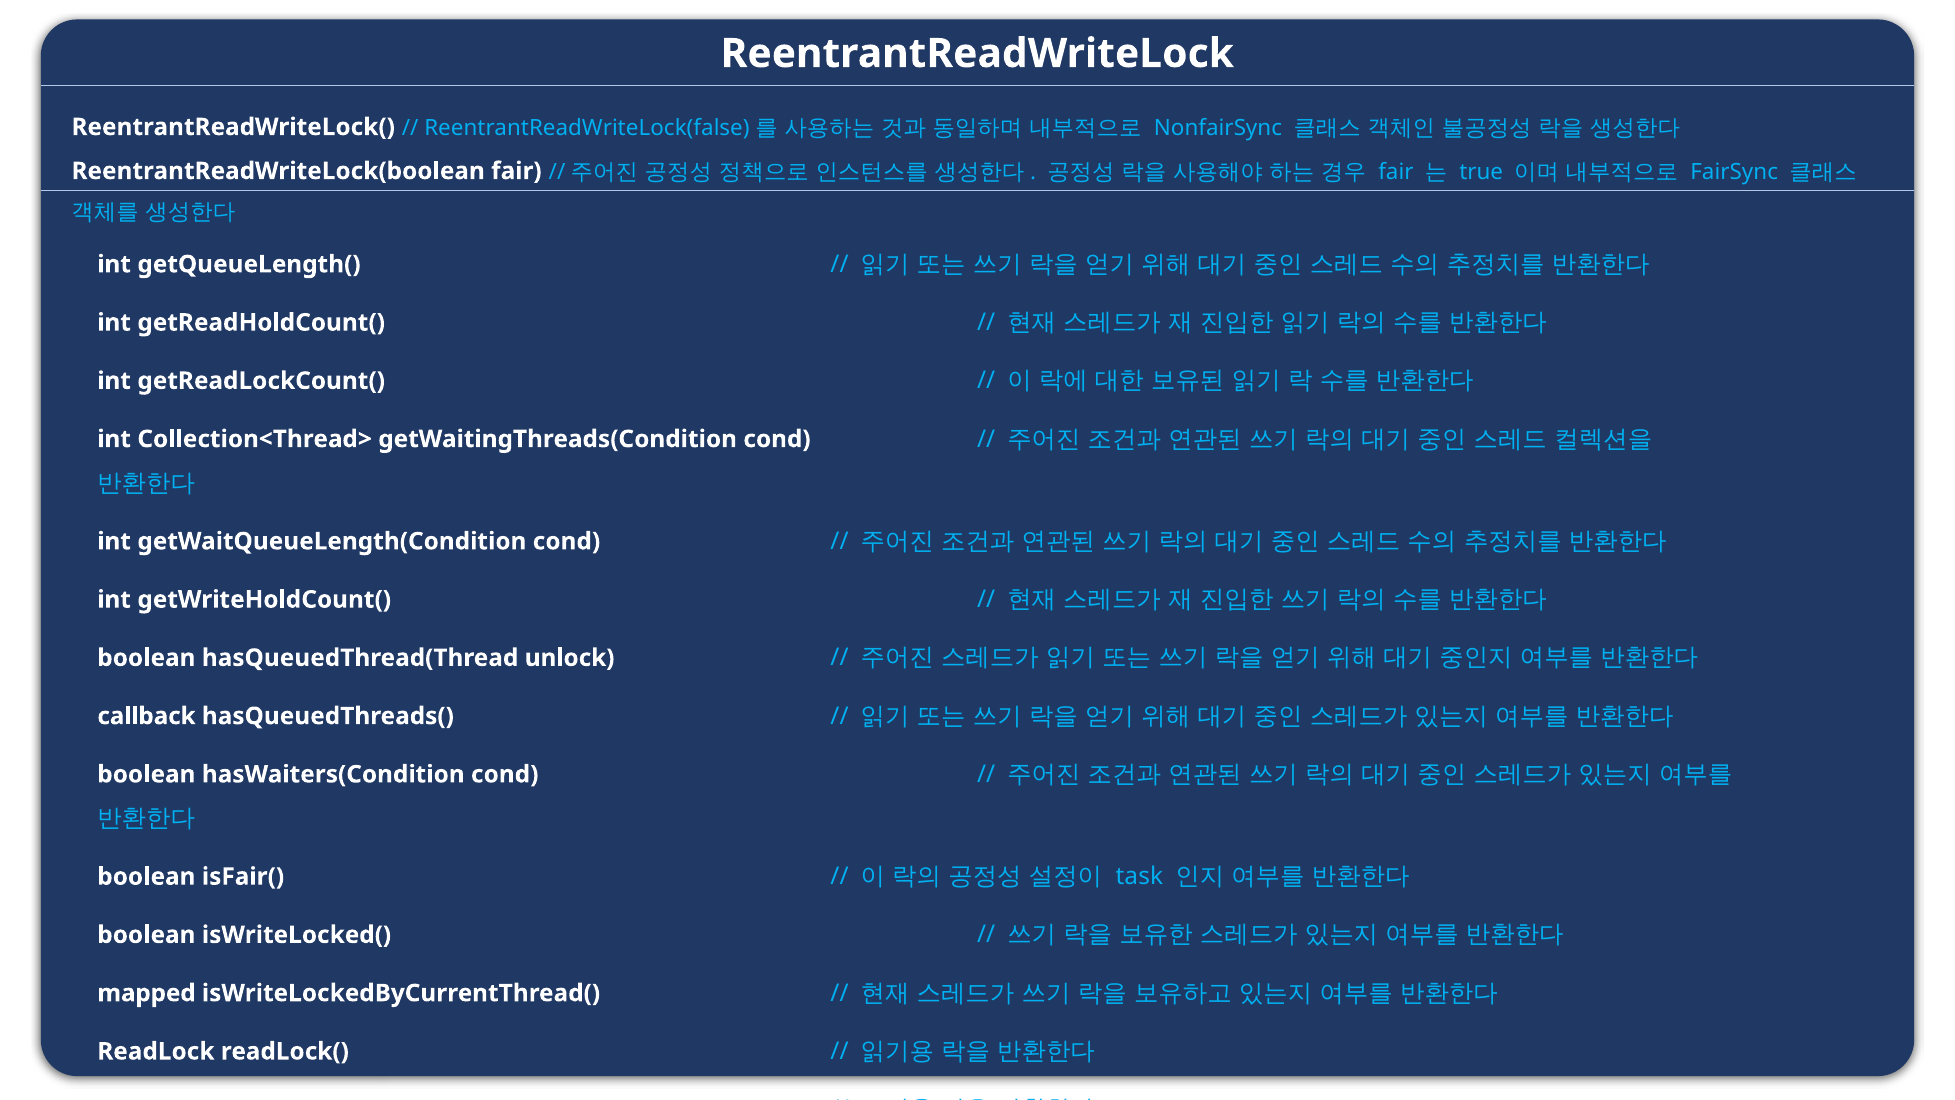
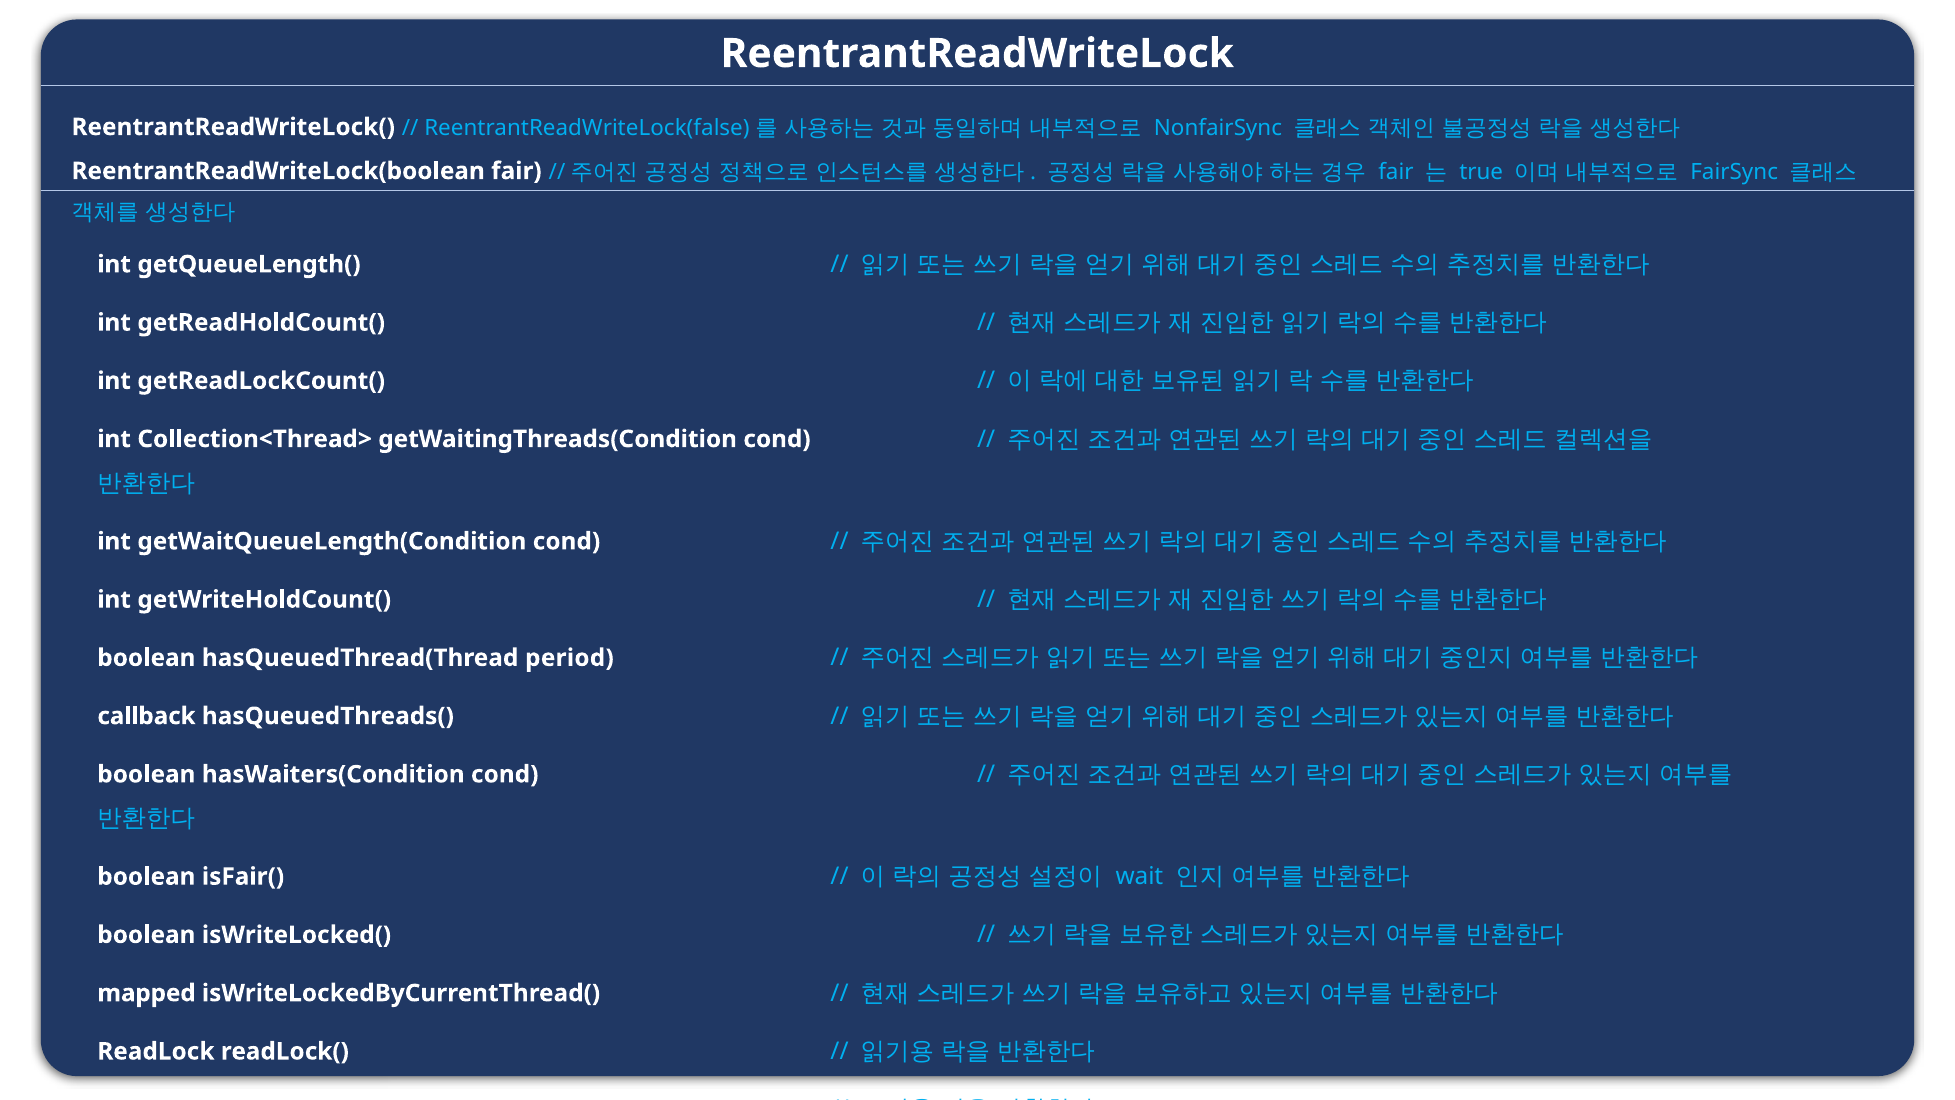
unlock: unlock -> period
task: task -> wait
